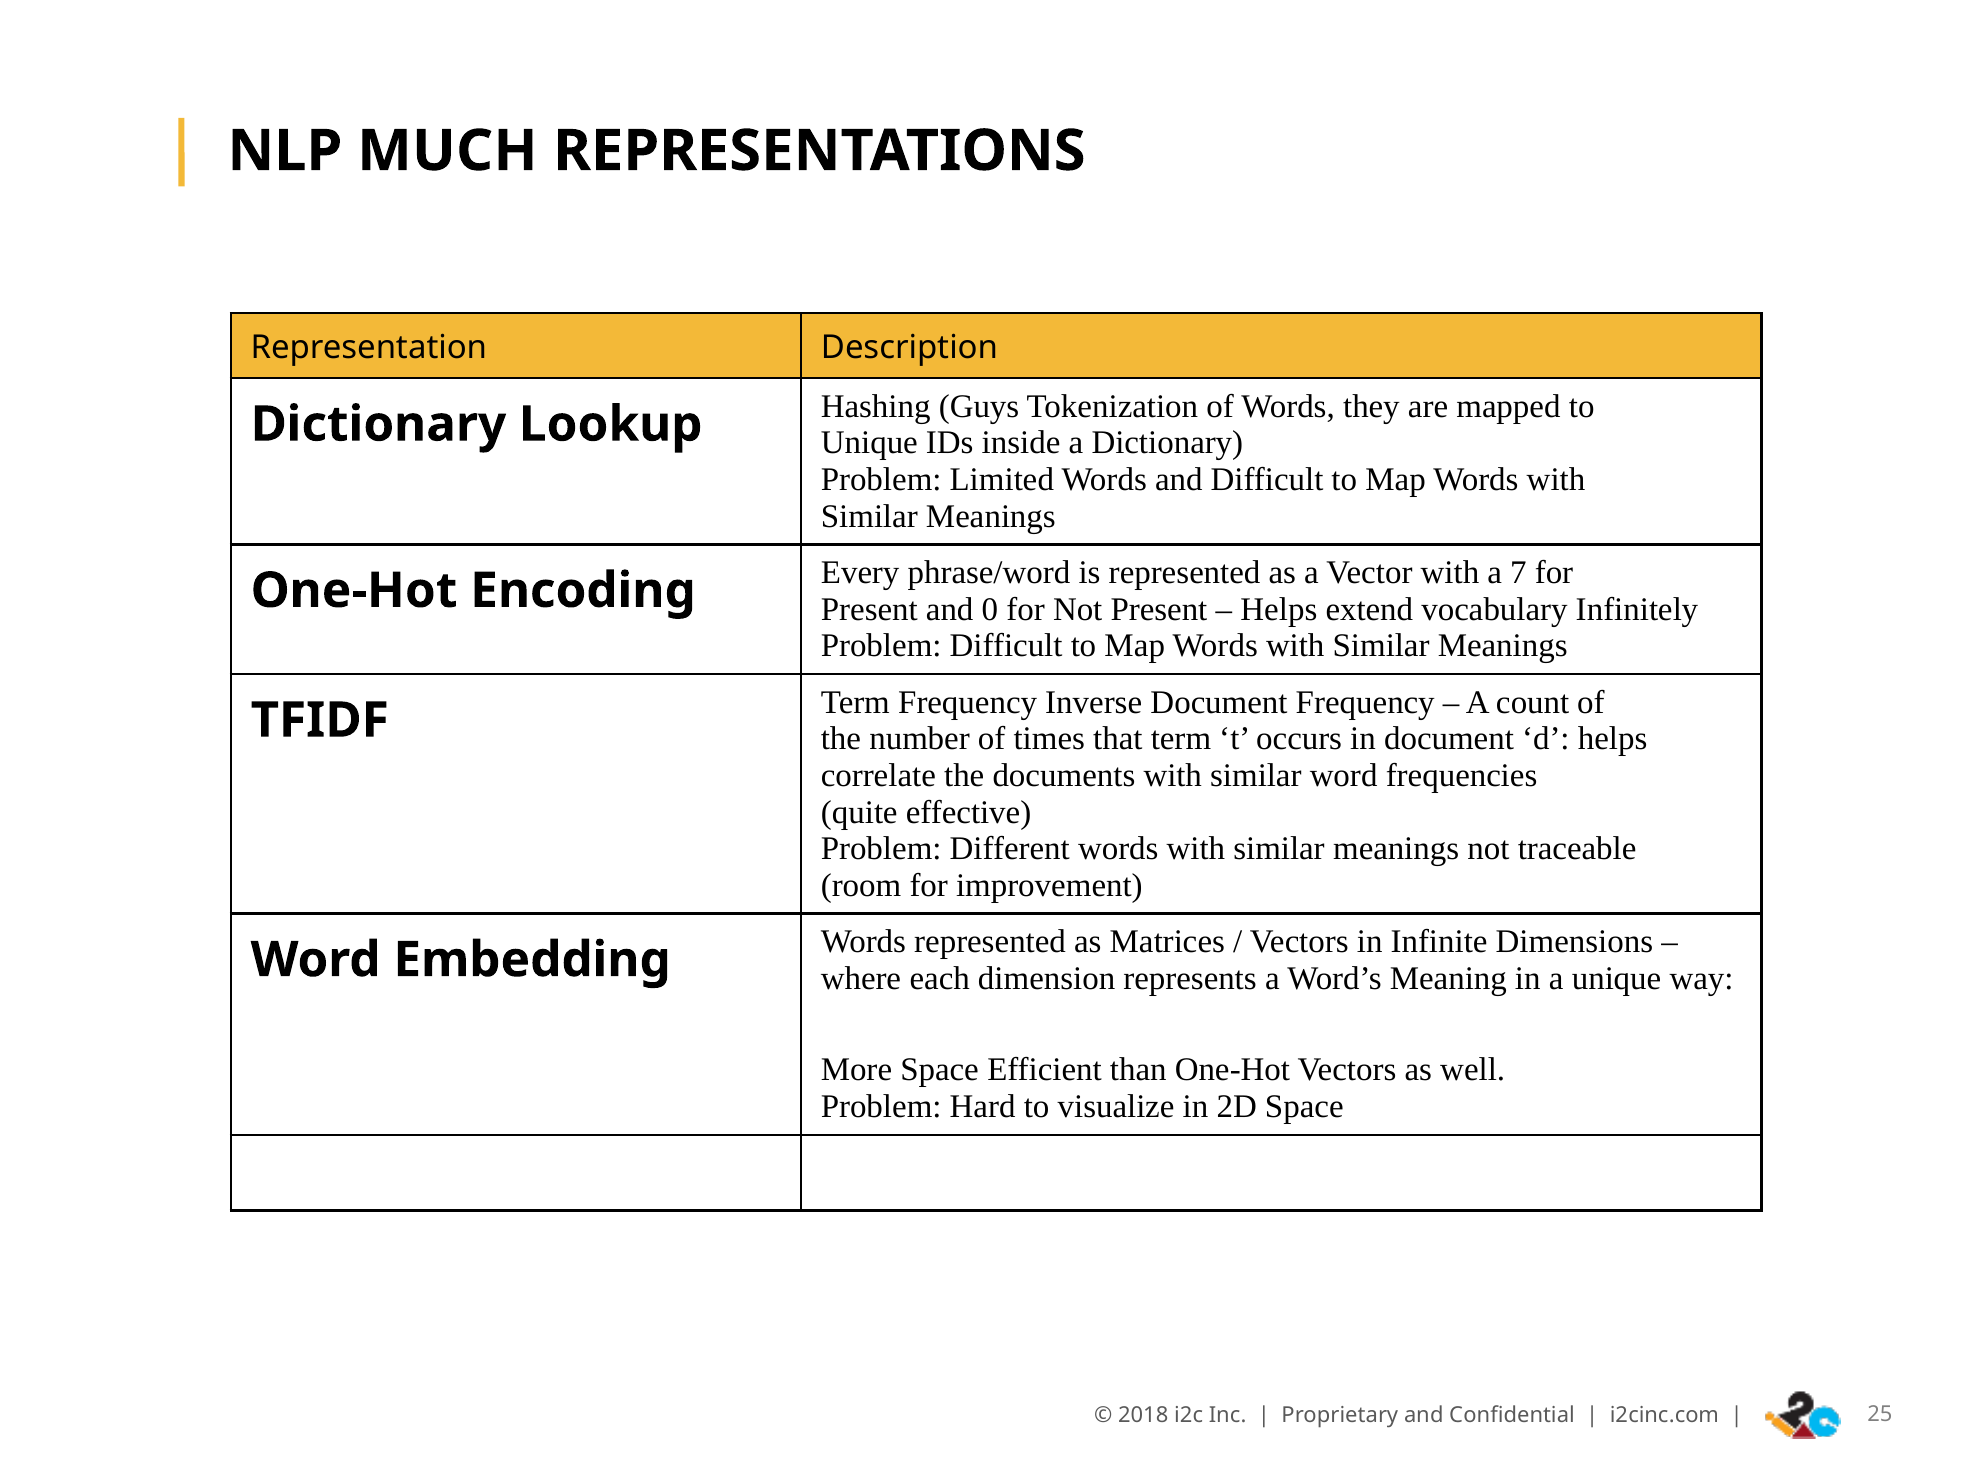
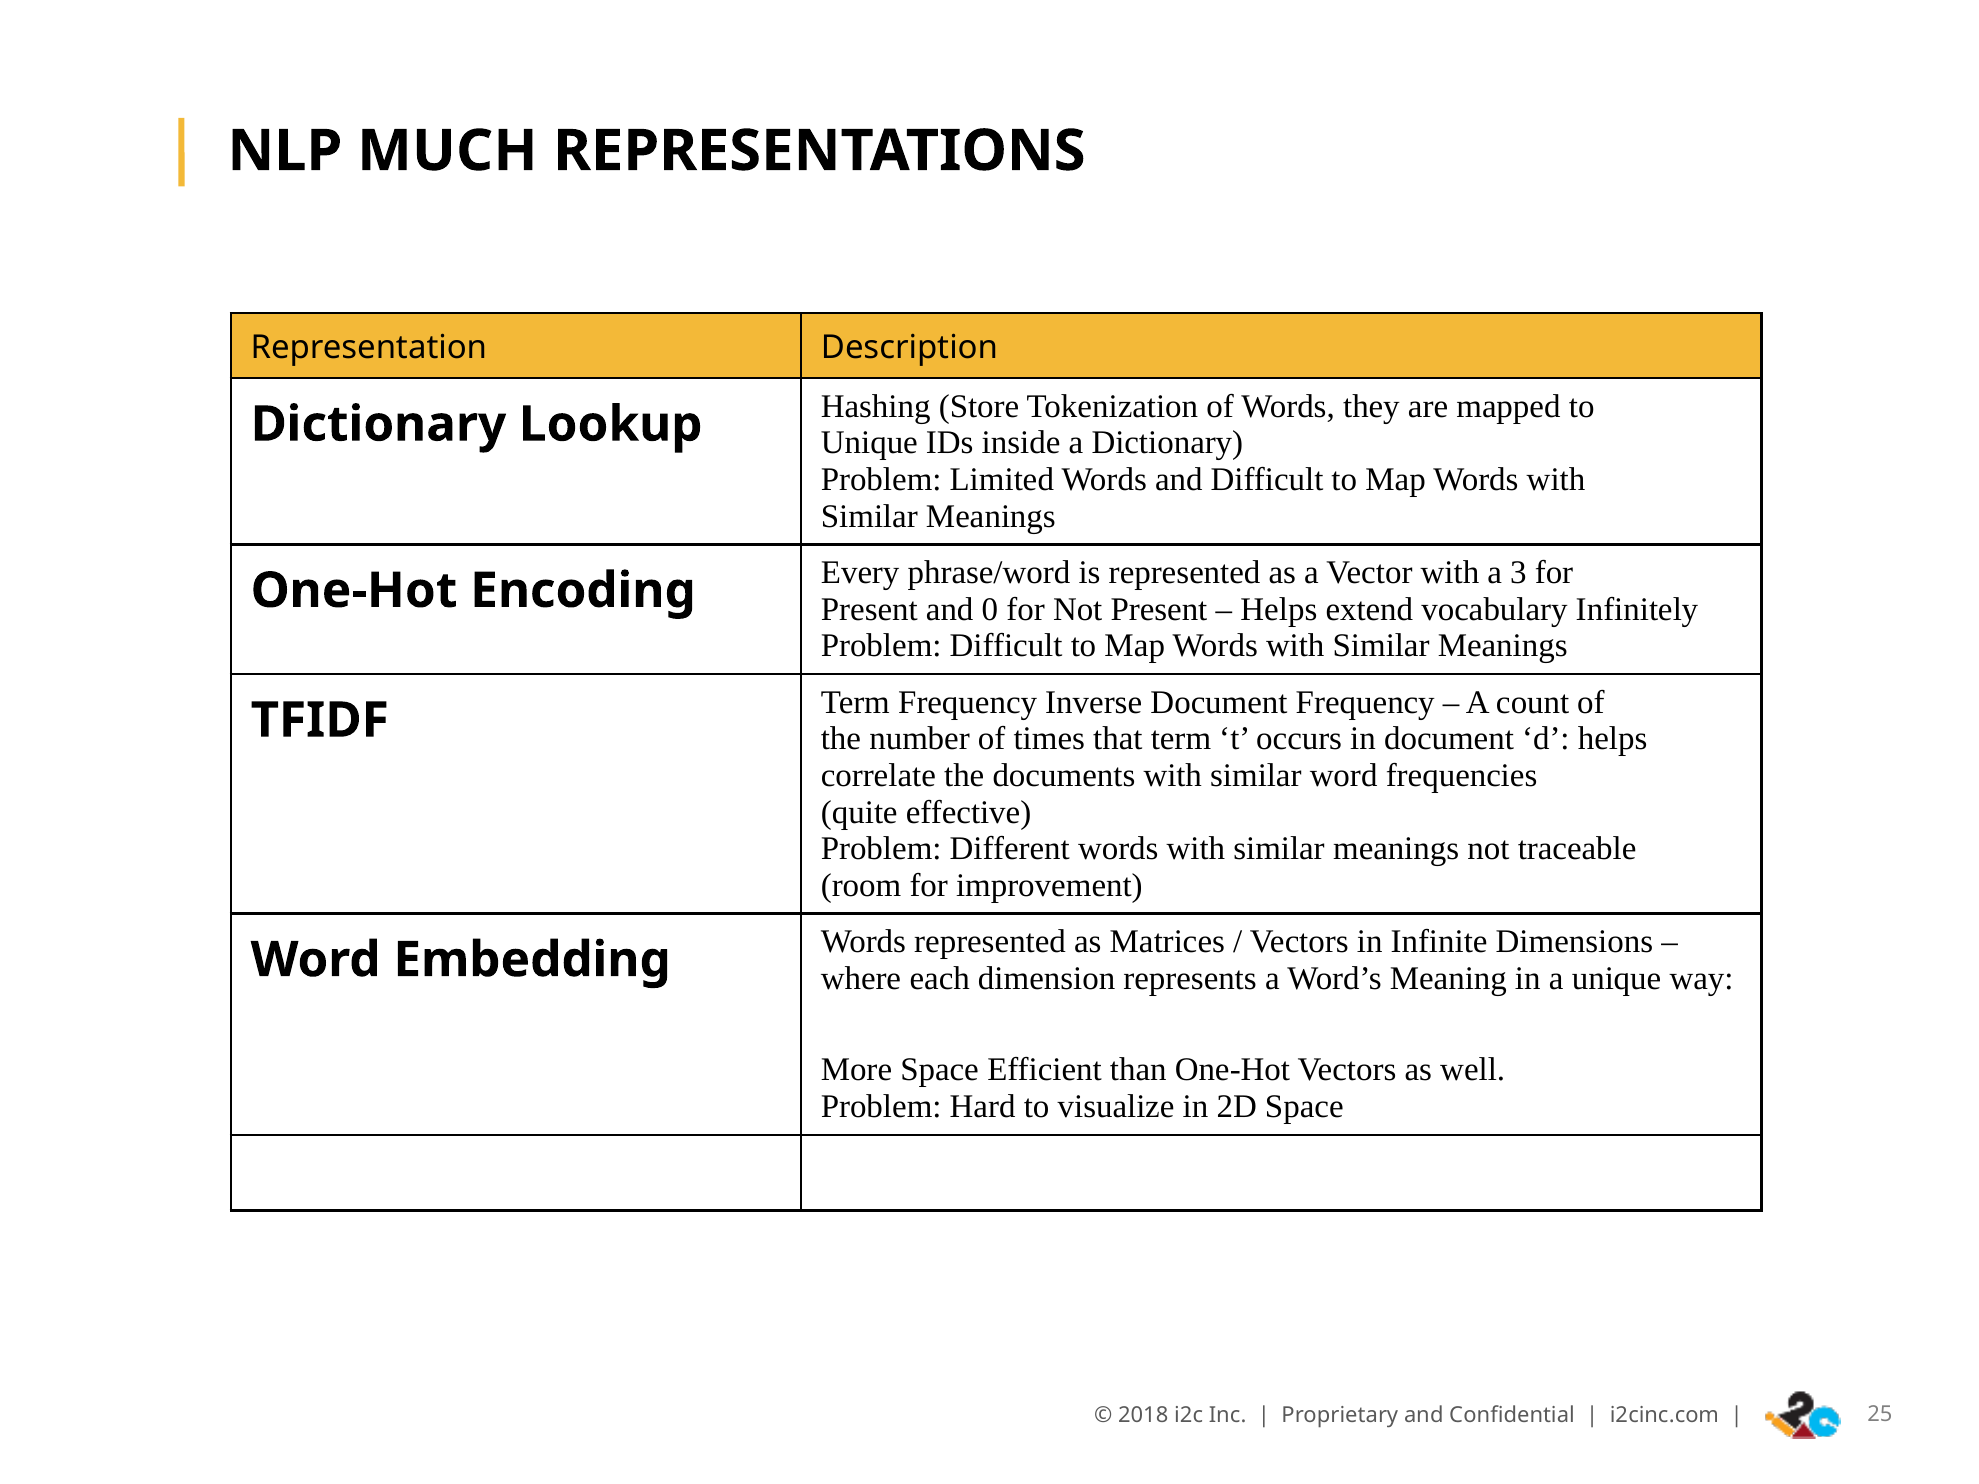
Guys: Guys -> Store
7: 7 -> 3
